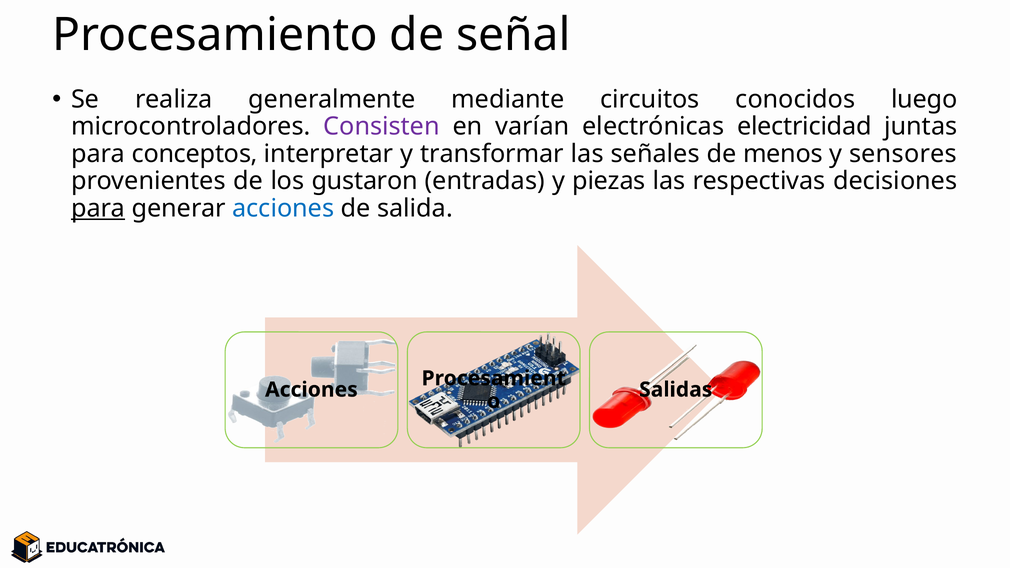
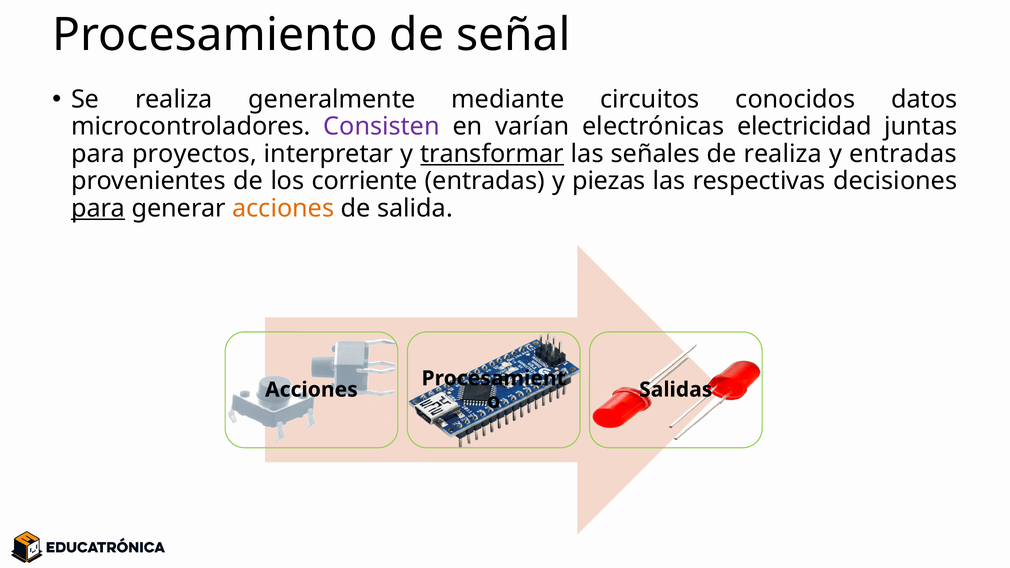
luego: luego -> datos
conceptos: conceptos -> proyectos
transformar underline: none -> present
de menos: menos -> realiza
y sensores: sensores -> entradas
gustaron: gustaron -> corriente
acciones at (283, 208) colour: blue -> orange
